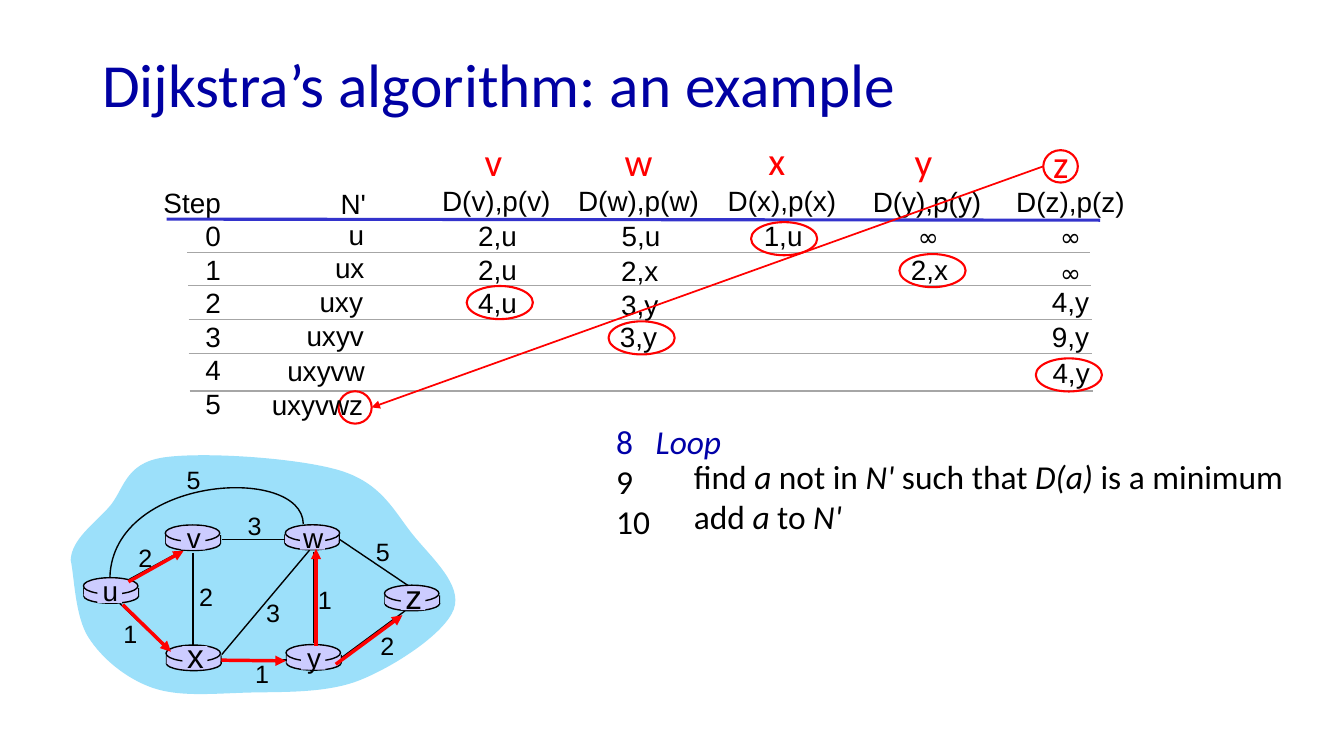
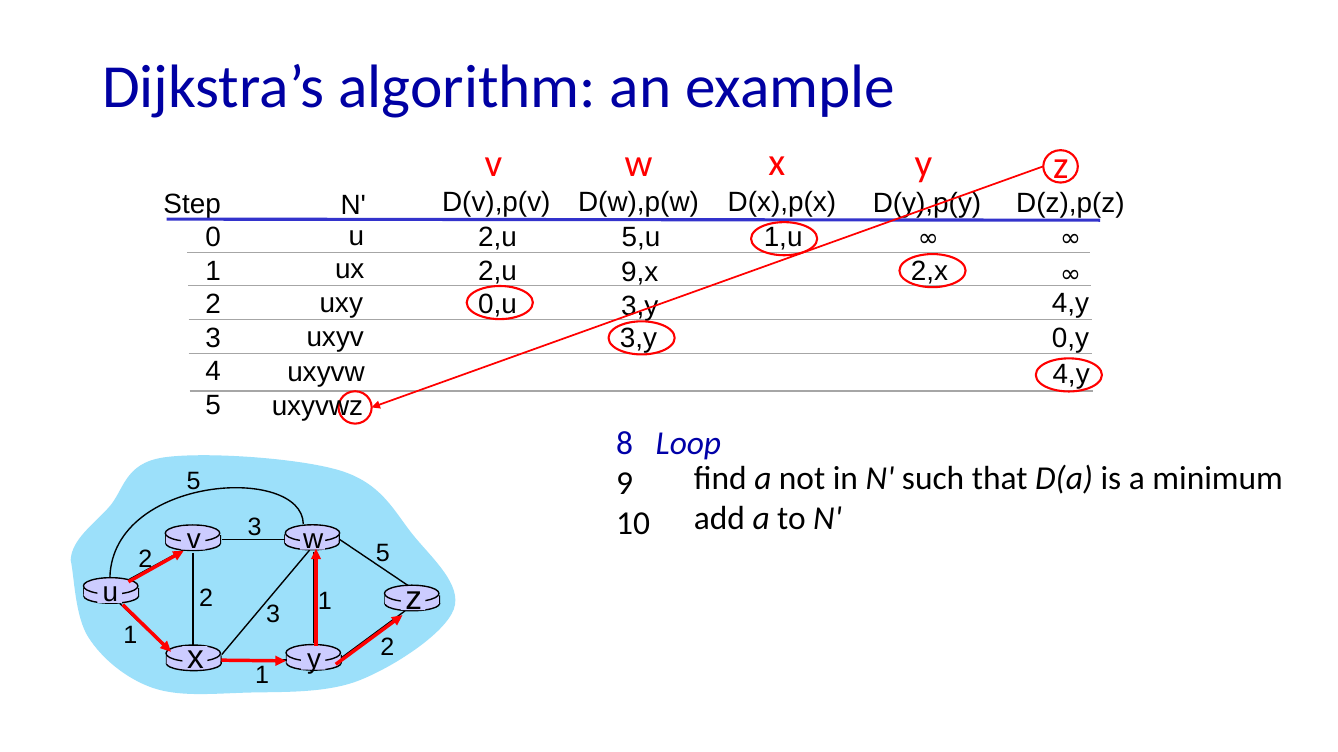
2,x at (640, 273): 2,x -> 9,x
4,u: 4,u -> 0,u
9,y: 9,y -> 0,y
